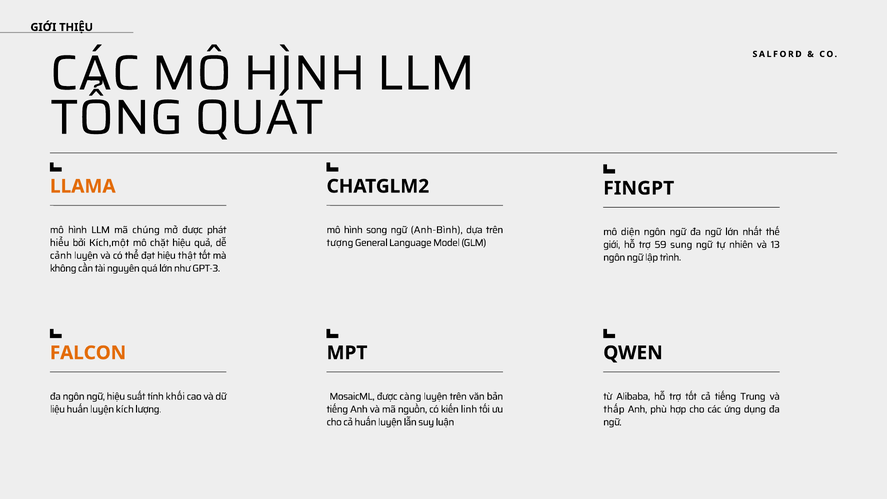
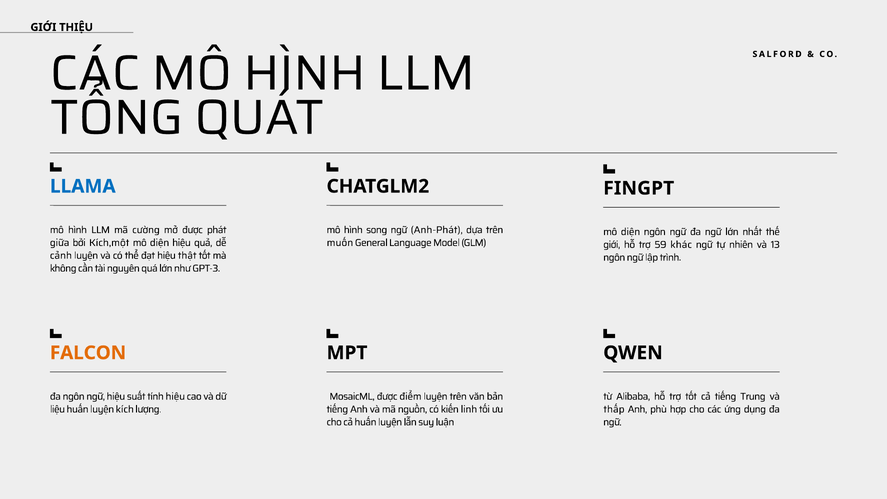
LLAMA colour: orange -> blue
chúng: chúng -> cường
Anh-Bình: Anh-Bình -> Anh-Phát
hiểu: hiểu -> giữa
chặt at (160, 243): chặt -> diện
tượng: tượng -> muốn
sung: sung -> khác
tính khối: khối -> hiệu
càng: càng -> điểm
